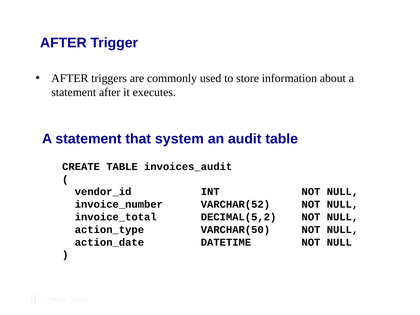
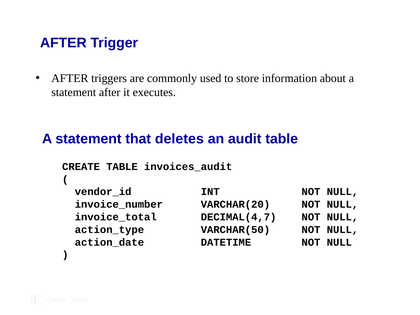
system: system -> deletes
VARCHAR(52: VARCHAR(52 -> VARCHAR(20
DECIMAL(5,2: DECIMAL(5,2 -> DECIMAL(4,7
